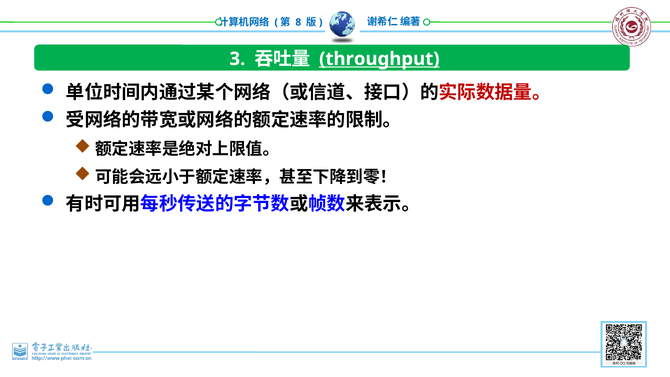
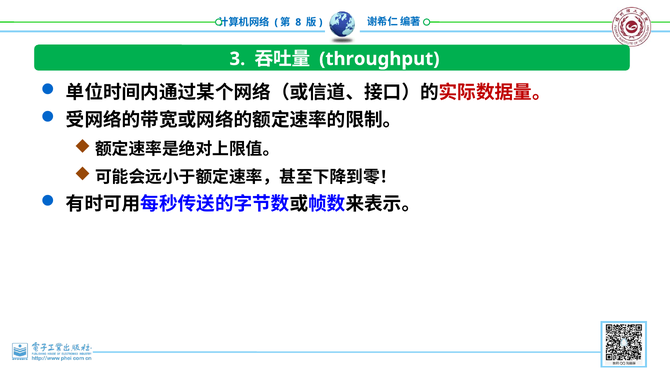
throughput underline: present -> none
